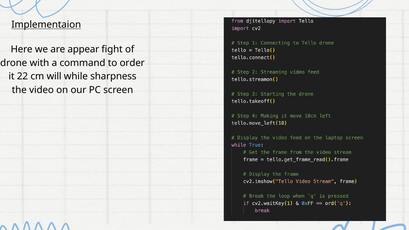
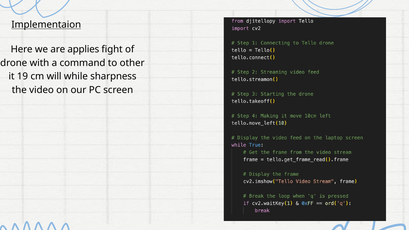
appear: appear -> applies
order: order -> other
22: 22 -> 19
